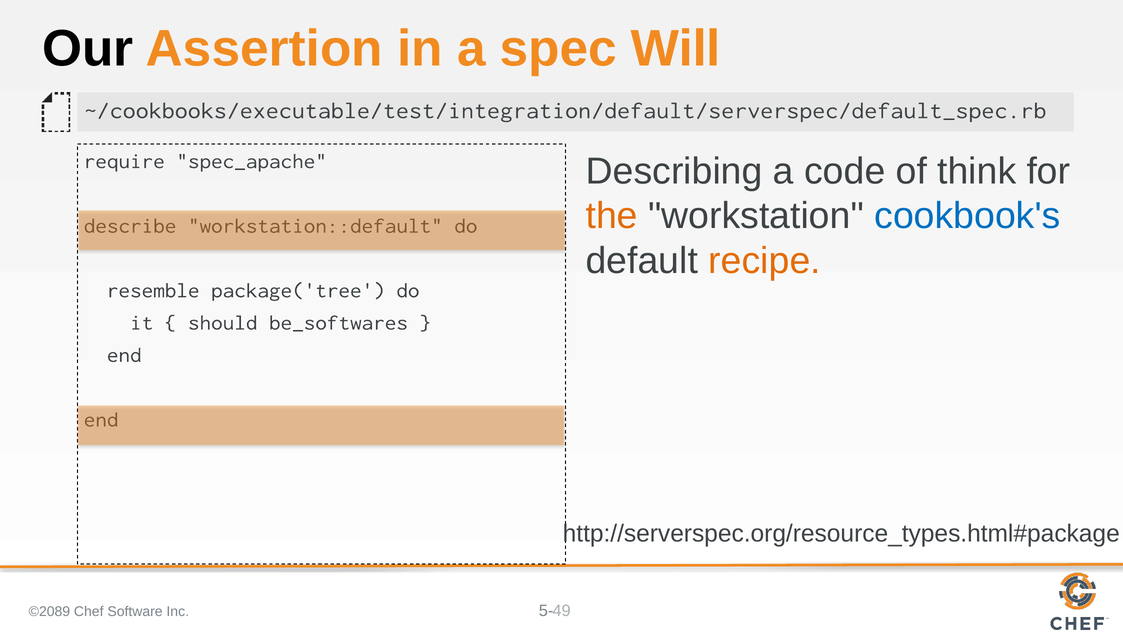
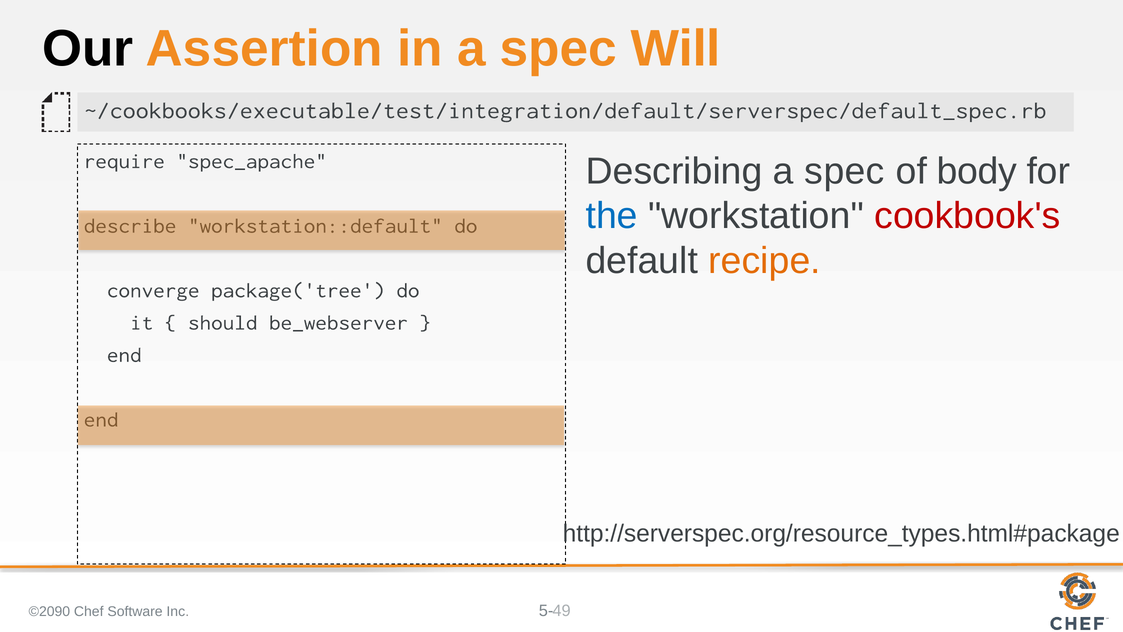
Describing a code: code -> spec
think: think -> body
the colour: orange -> blue
cookbook's colour: blue -> red
resemble: resemble -> converge
be_softwares: be_softwares -> be_webserver
©2089: ©2089 -> ©2090
